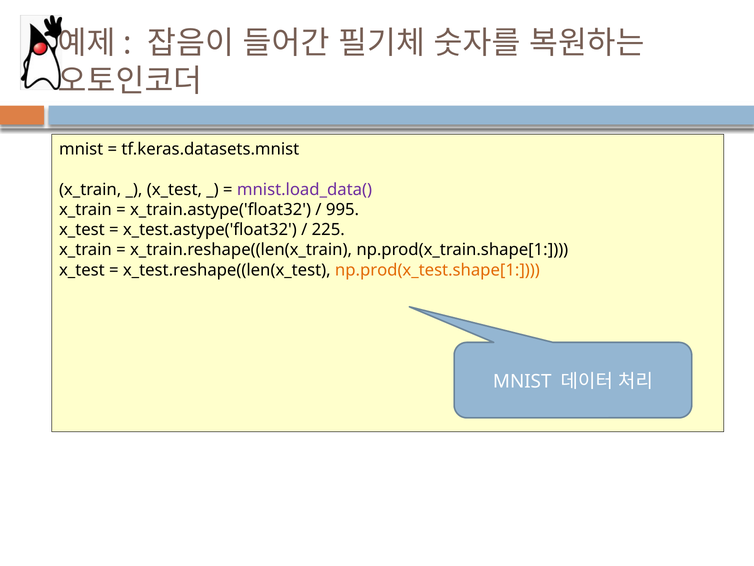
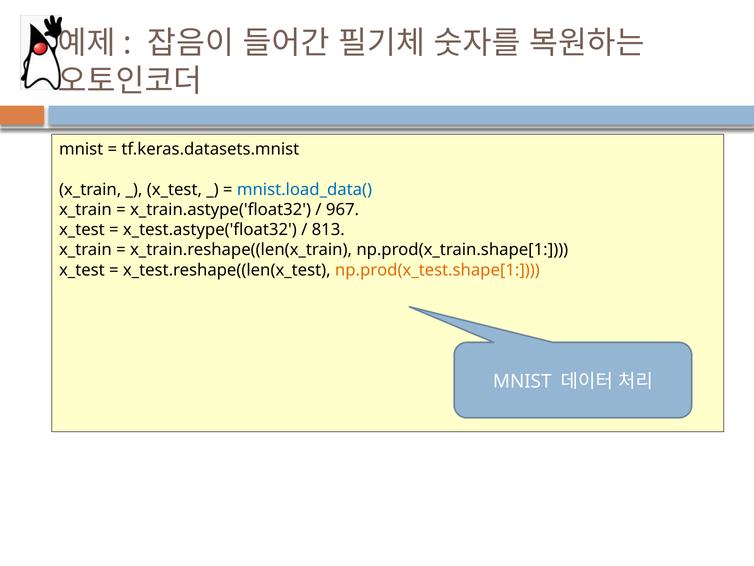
mnist.load_data( colour: purple -> blue
995: 995 -> 967
225: 225 -> 813
